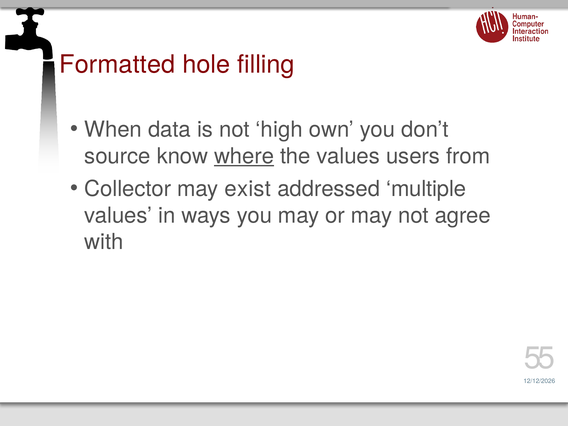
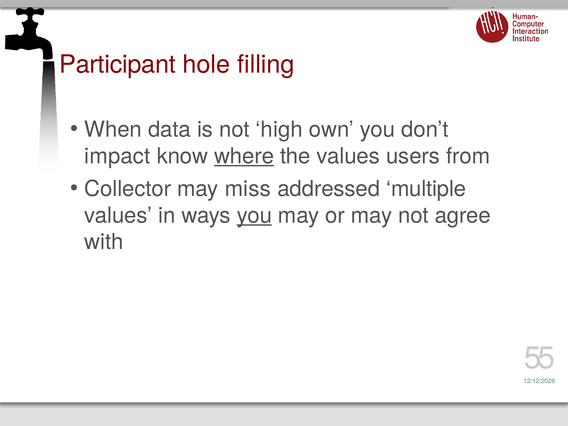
Formatted: Formatted -> Participant
source: source -> impact
exist: exist -> miss
you at (254, 215) underline: none -> present
